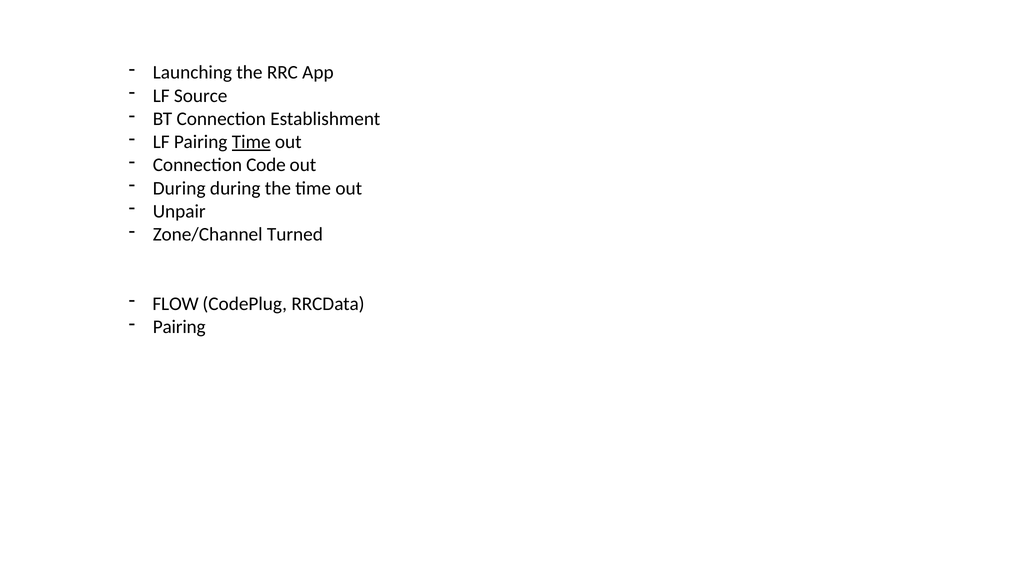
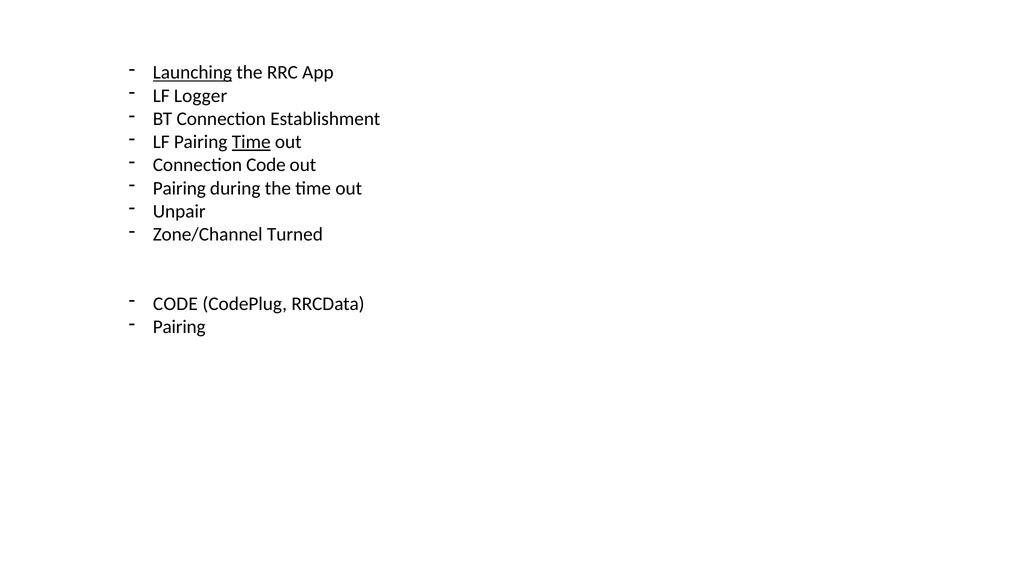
Launching underline: none -> present
Source: Source -> Logger
During at (179, 188): During -> Pairing
FLOW at (176, 304): FLOW -> CODE
